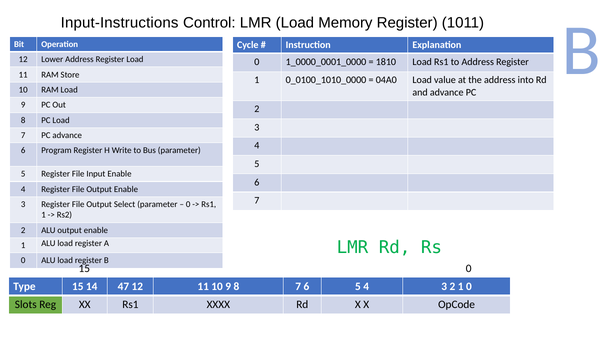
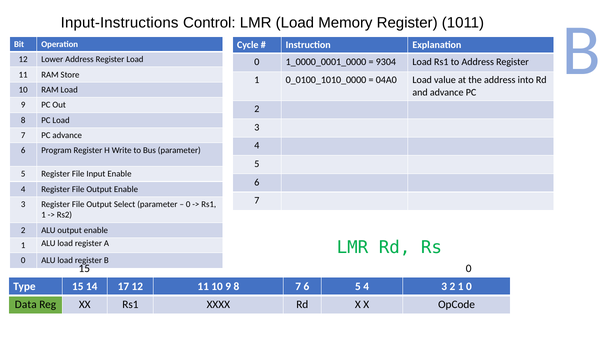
1810: 1810 -> 9304
47: 47 -> 17
Slots: Slots -> Data
